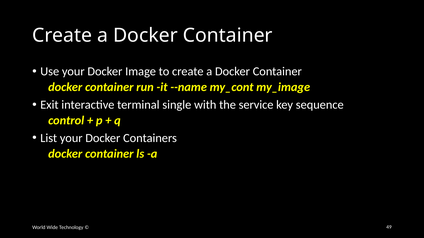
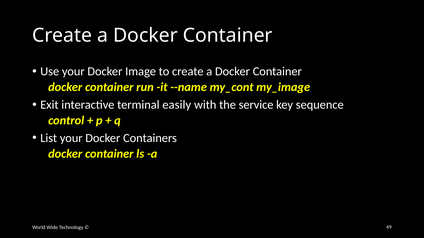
single: single -> easily
